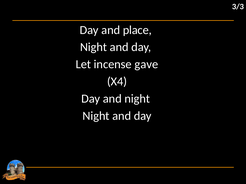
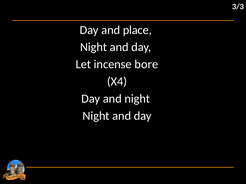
gave: gave -> bore
